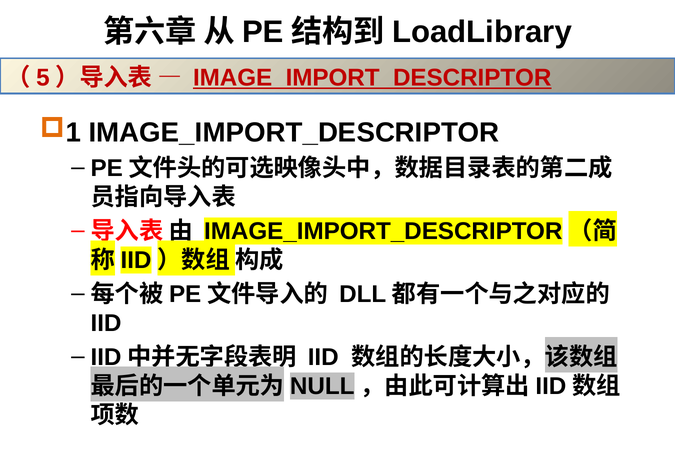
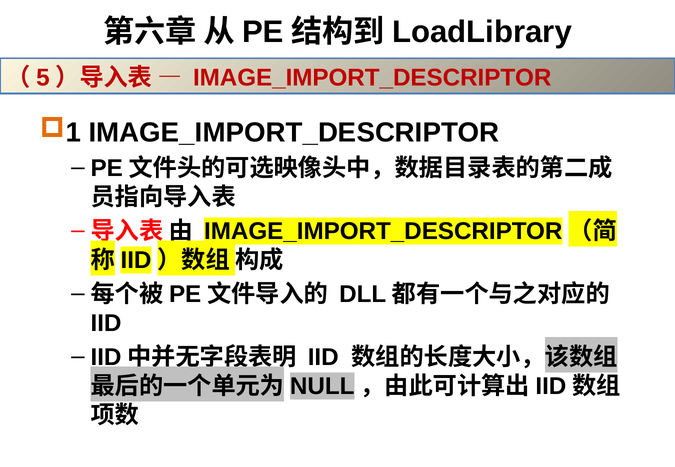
IMAGE_IMPORT_DESCRIPTOR at (372, 78) underline: present -> none
